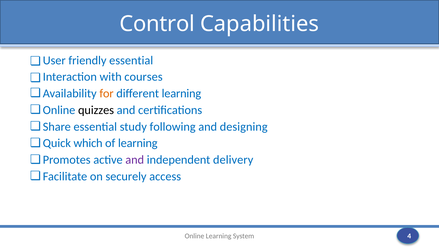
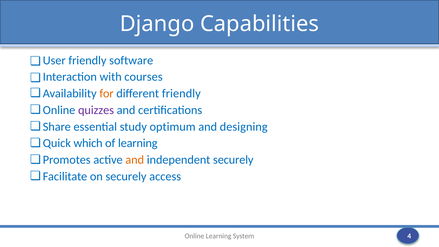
Control: Control -> Django
friendly essential: essential -> software
different learning: learning -> friendly
quizzes colour: black -> purple
following: following -> optimum
and at (135, 160) colour: purple -> orange
independent delivery: delivery -> securely
